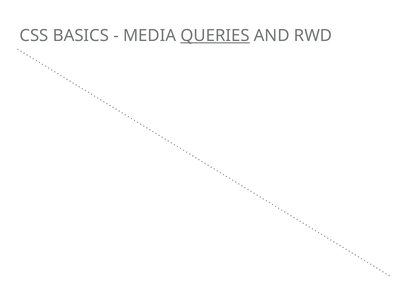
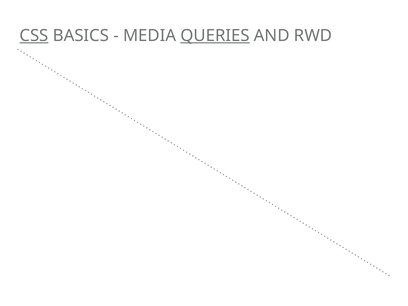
CSS underline: none -> present
